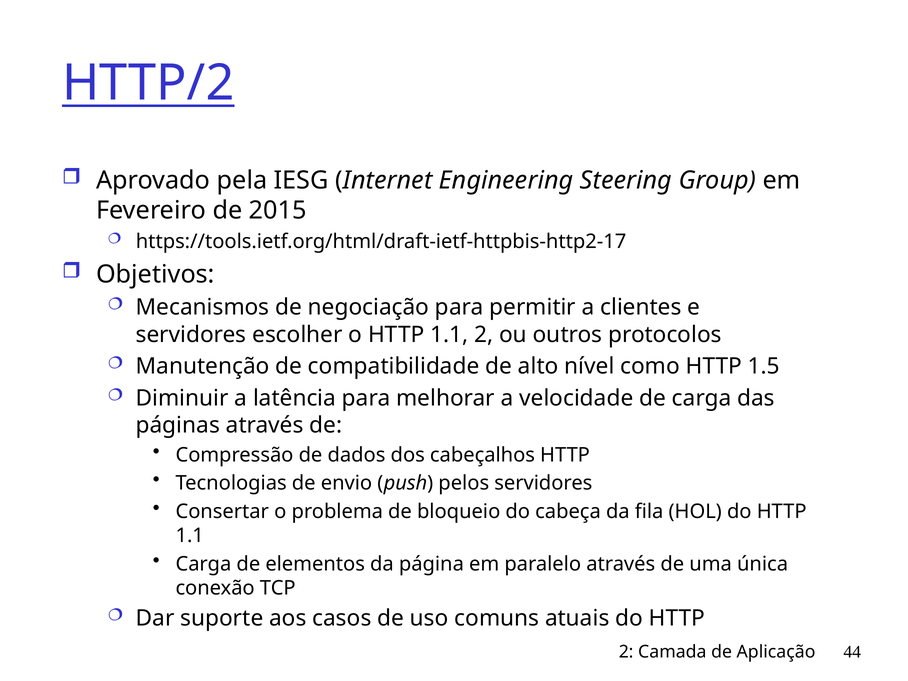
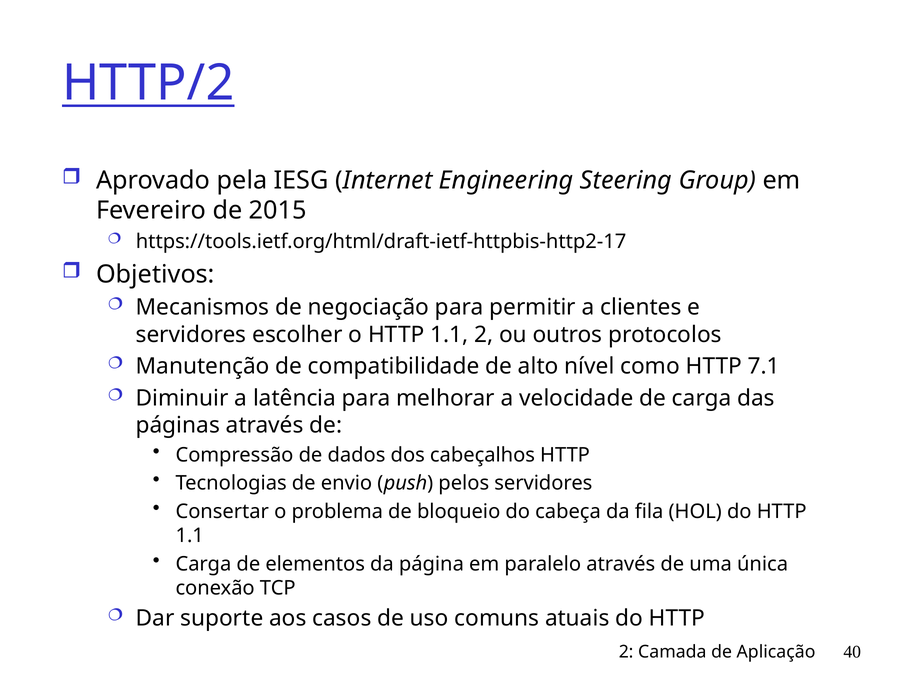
1.5: 1.5 -> 7.1
44: 44 -> 40
